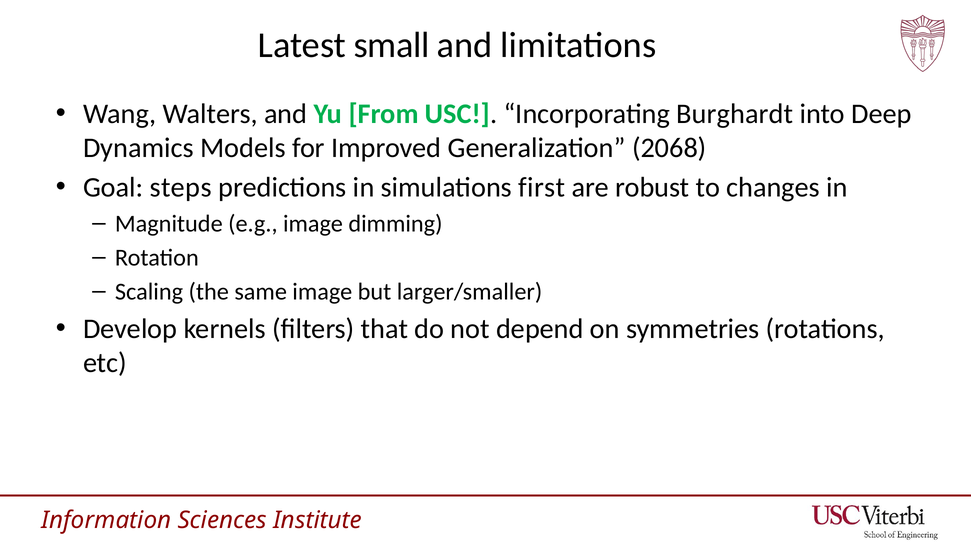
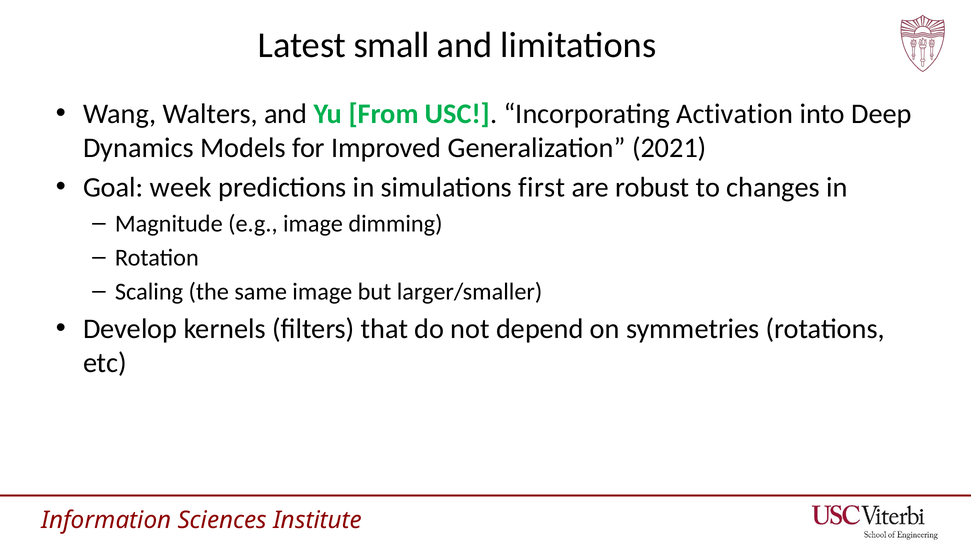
Burghardt: Burghardt -> Activation
2068: 2068 -> 2021
steps: steps -> week
